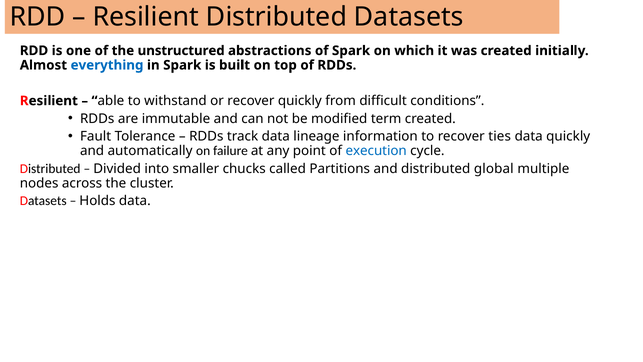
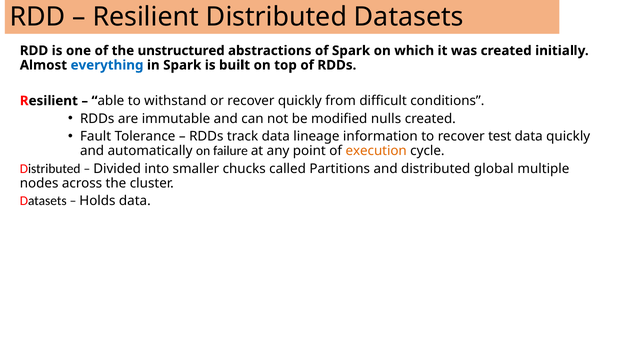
term: term -> nulls
ties: ties -> test
execution colour: blue -> orange
